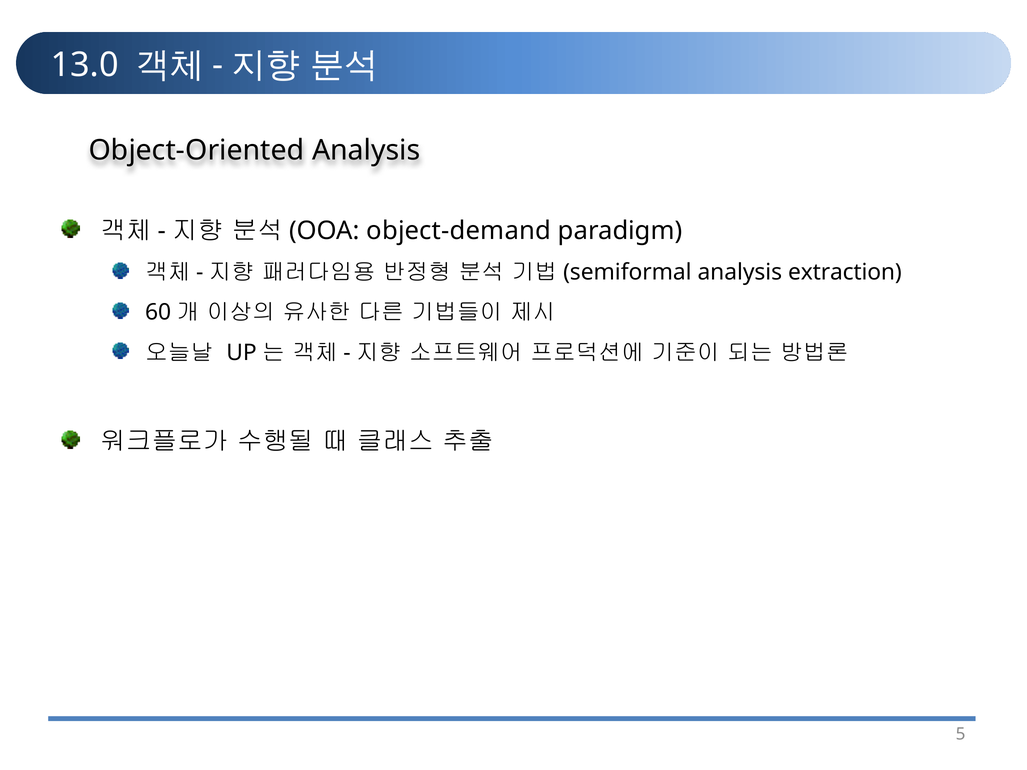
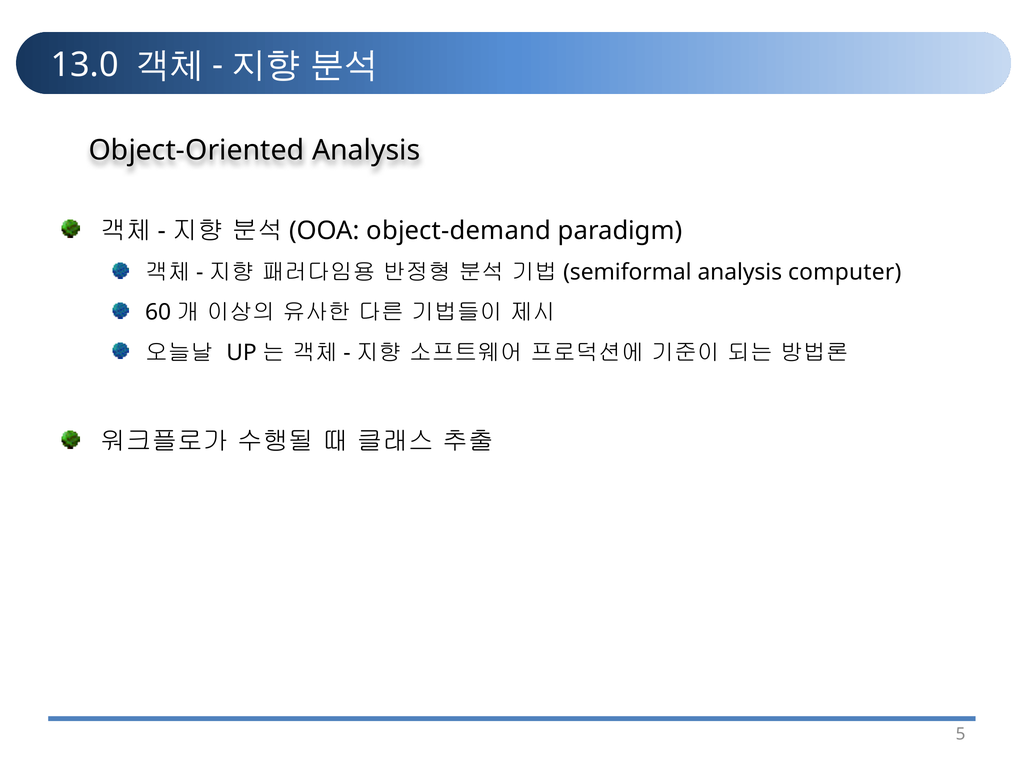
extraction: extraction -> computer
